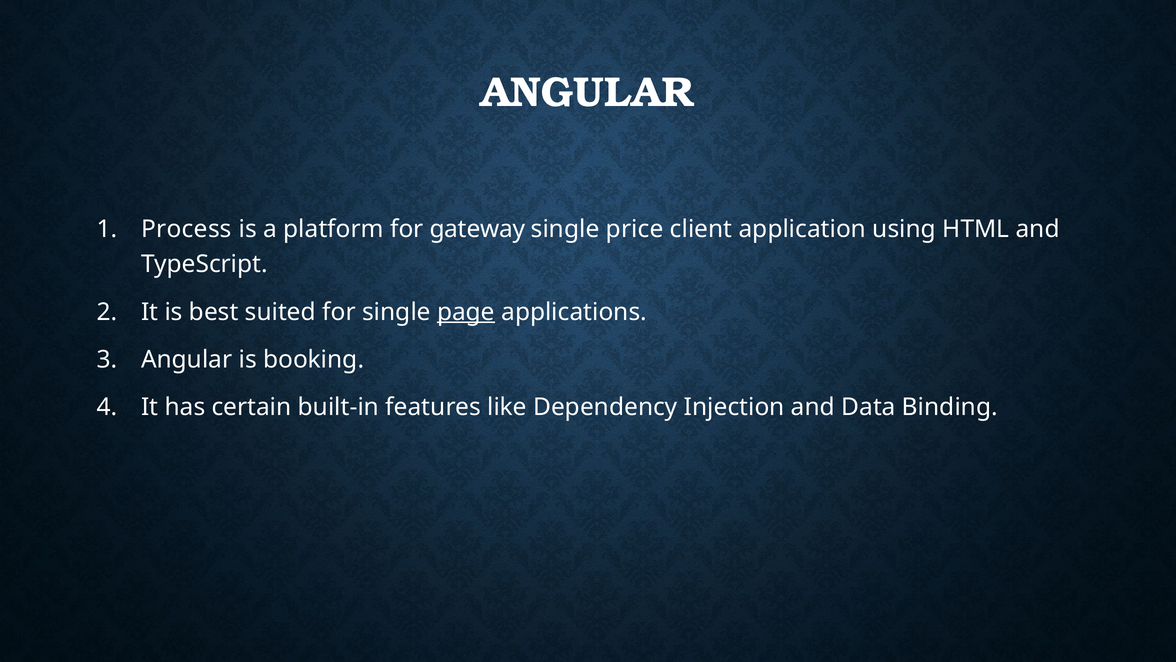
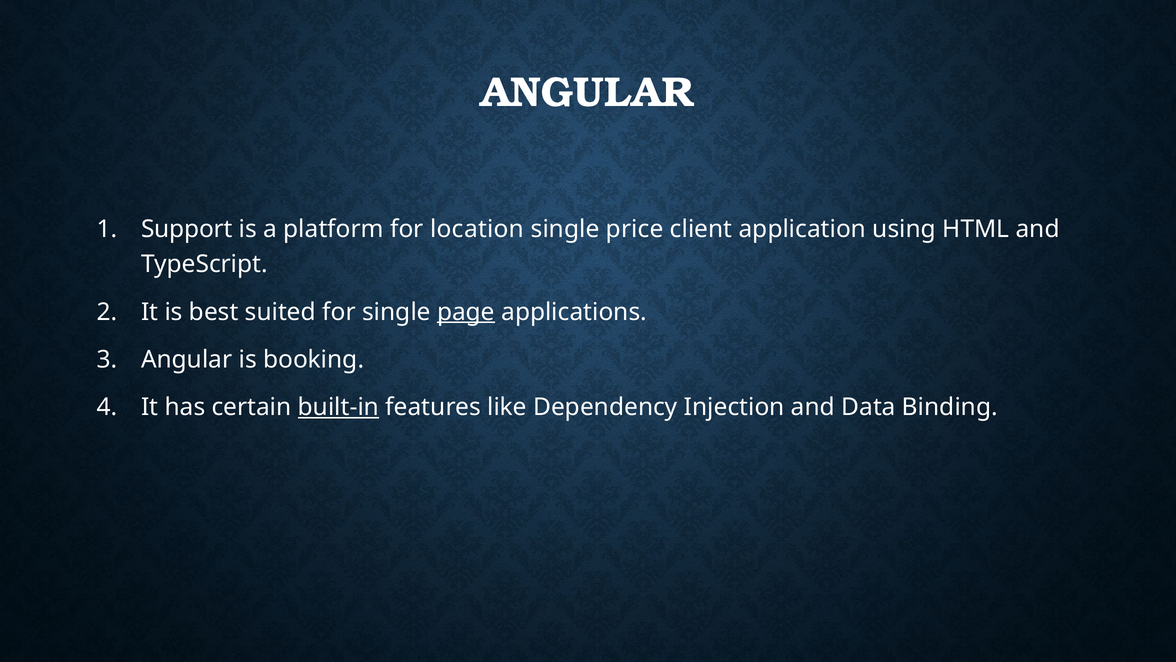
Process: Process -> Support
gateway: gateway -> location
built-in underline: none -> present
